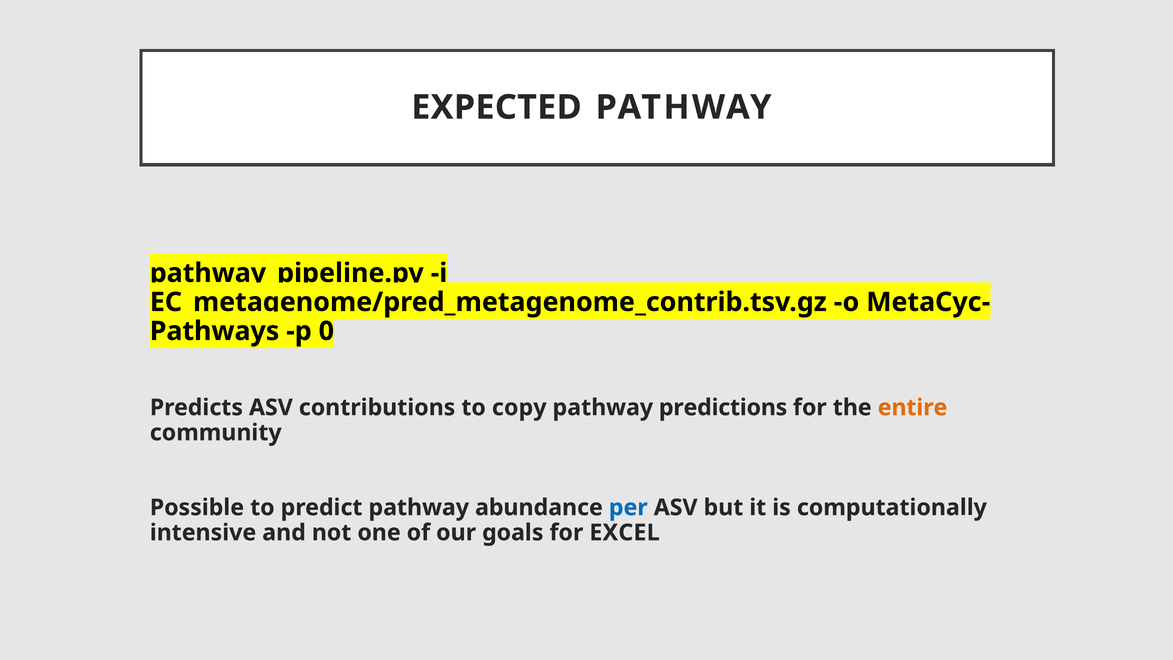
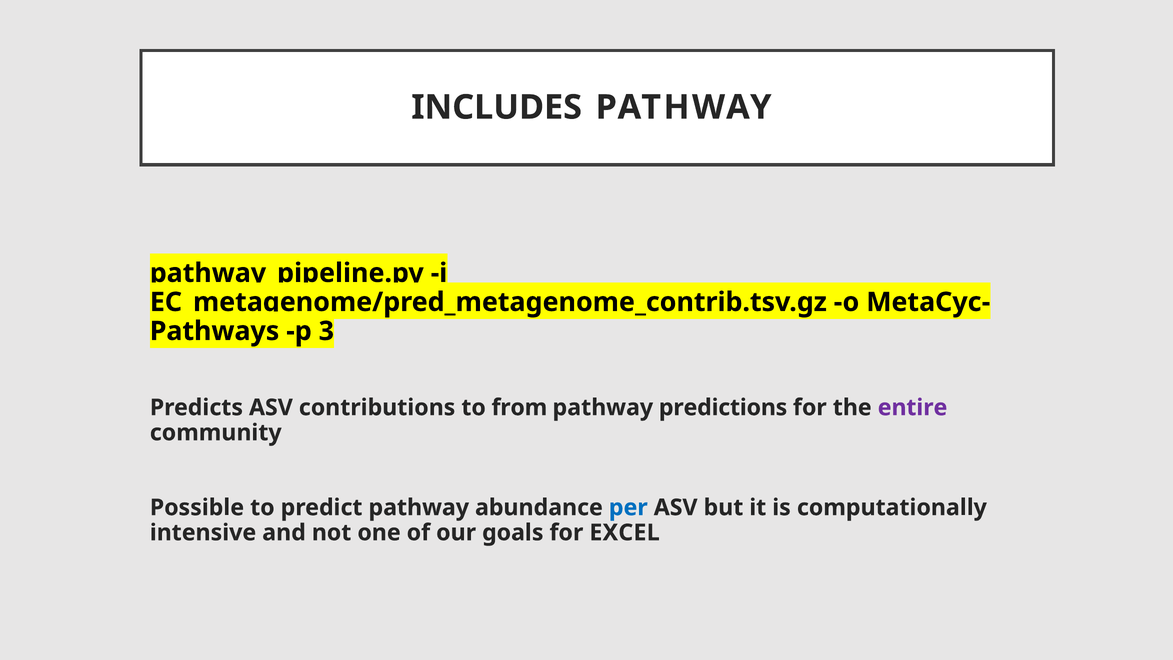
EXPECTED: EXPECTED -> INCLUDES
0: 0 -> 3
copy: copy -> from
entire colour: orange -> purple
